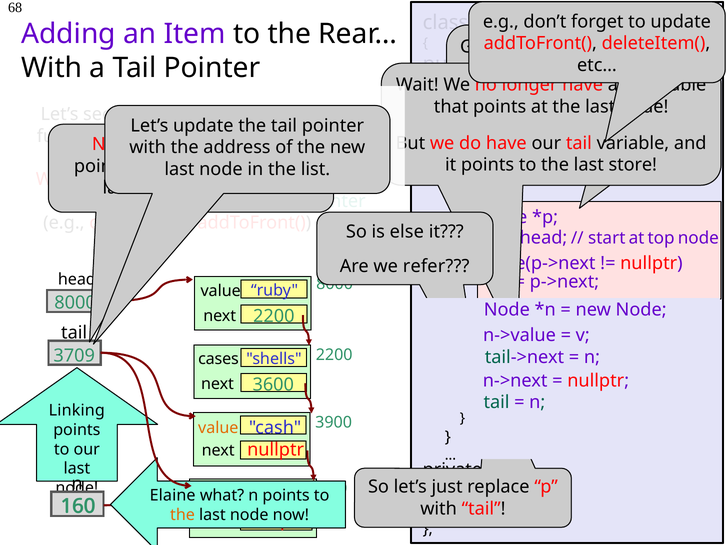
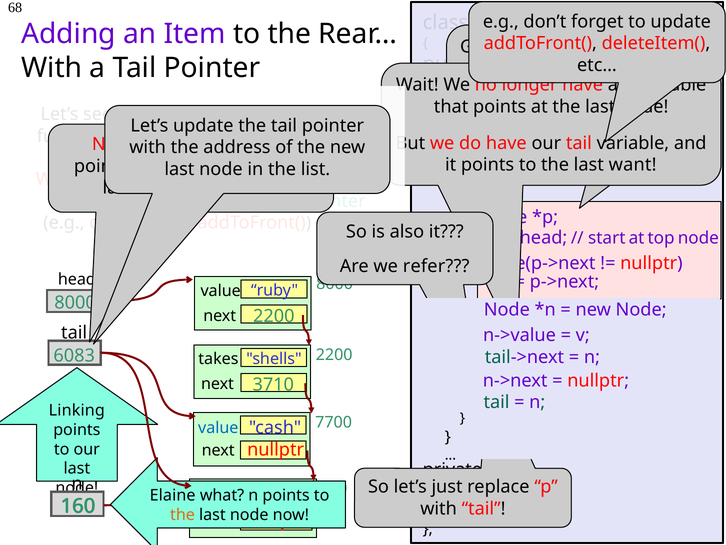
store: store -> want
else at (407, 231): else -> also
3709: 3709 -> 6083
cases: cases -> takes
3600: 3600 -> 3710
3900: 3900 -> 7700
value at (218, 428) colour: orange -> blue
